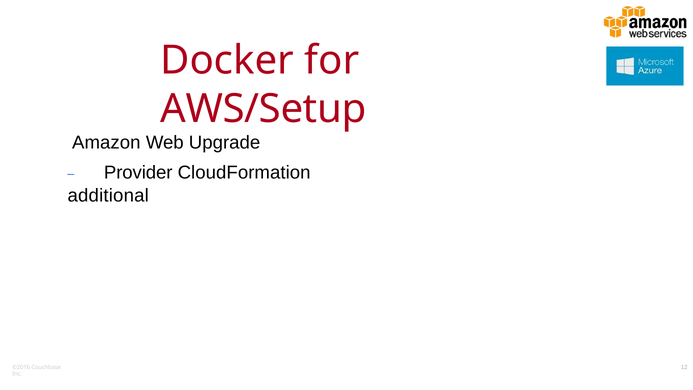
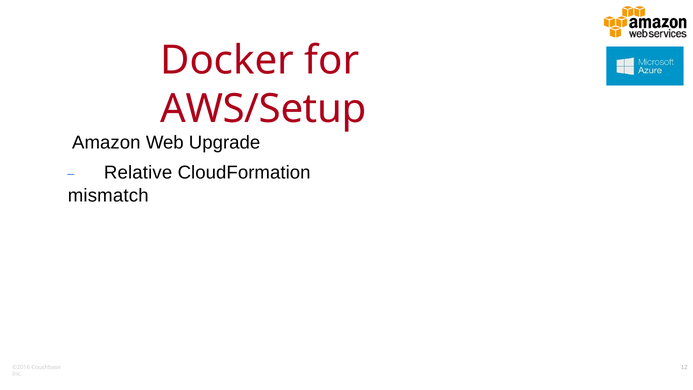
Provider: Provider -> Relative
additional: additional -> mismatch
